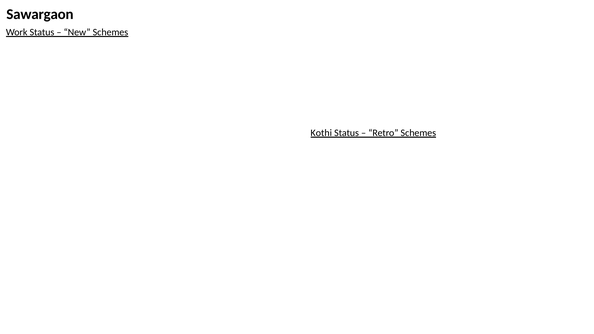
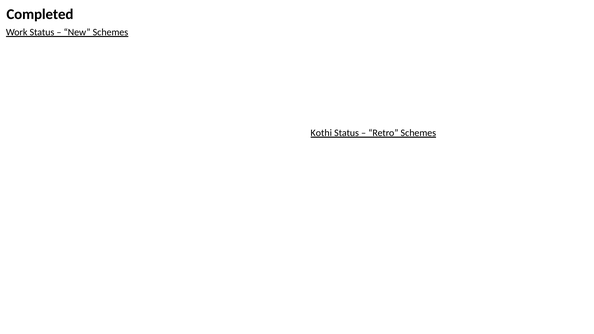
Sawargaon: Sawargaon -> Completed
